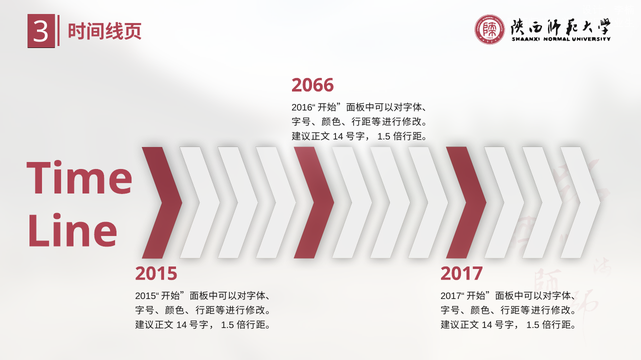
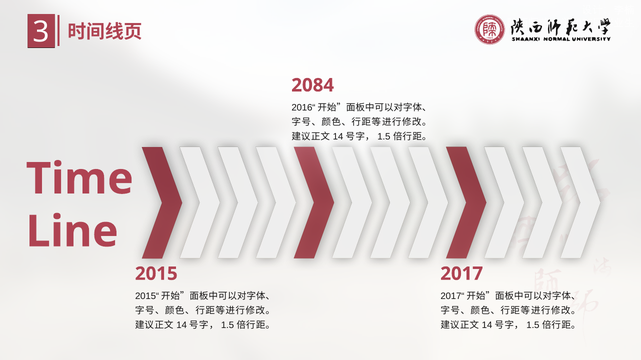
2066: 2066 -> 2084
